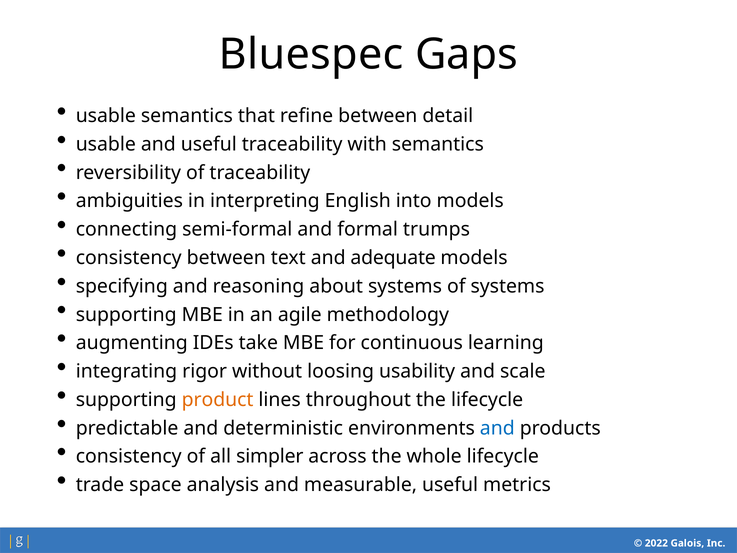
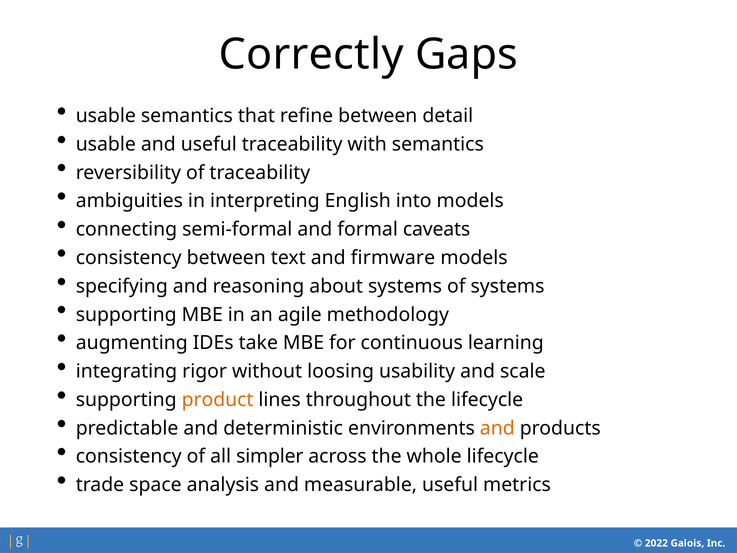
Bluespec: Bluespec -> Correctly
trumps: trumps -> caveats
adequate: adequate -> firmware
and at (497, 428) colour: blue -> orange
